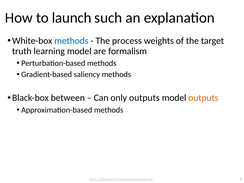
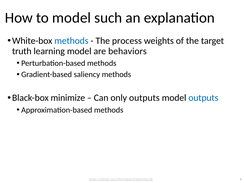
to launch: launch -> model
formalism: formalism -> behaviors
between: between -> minimize
outputs at (203, 98) colour: orange -> blue
